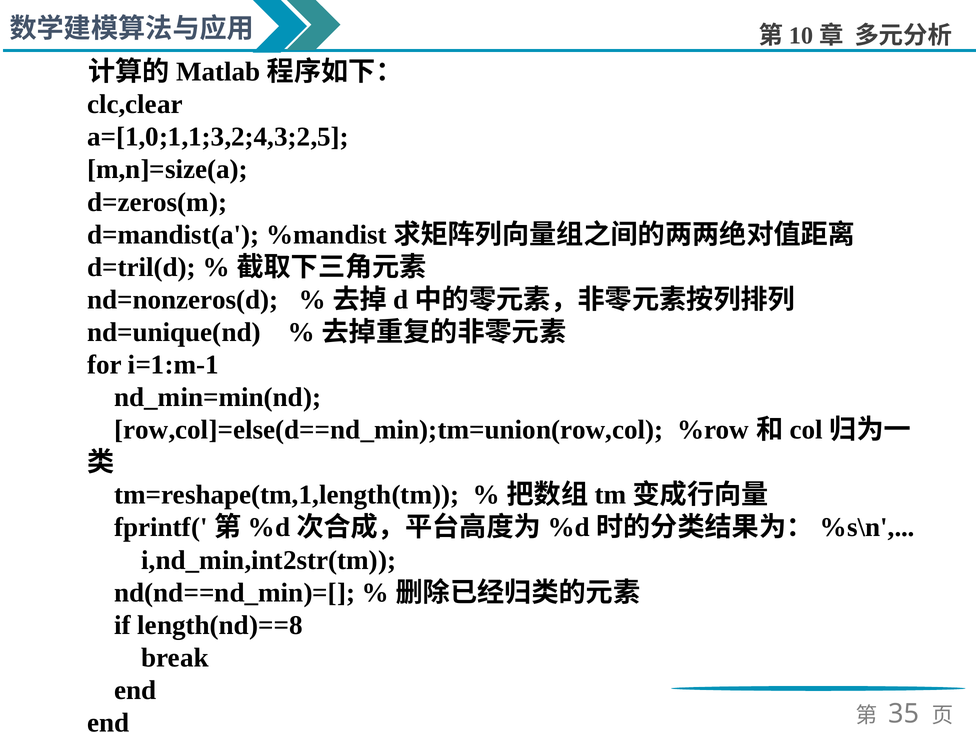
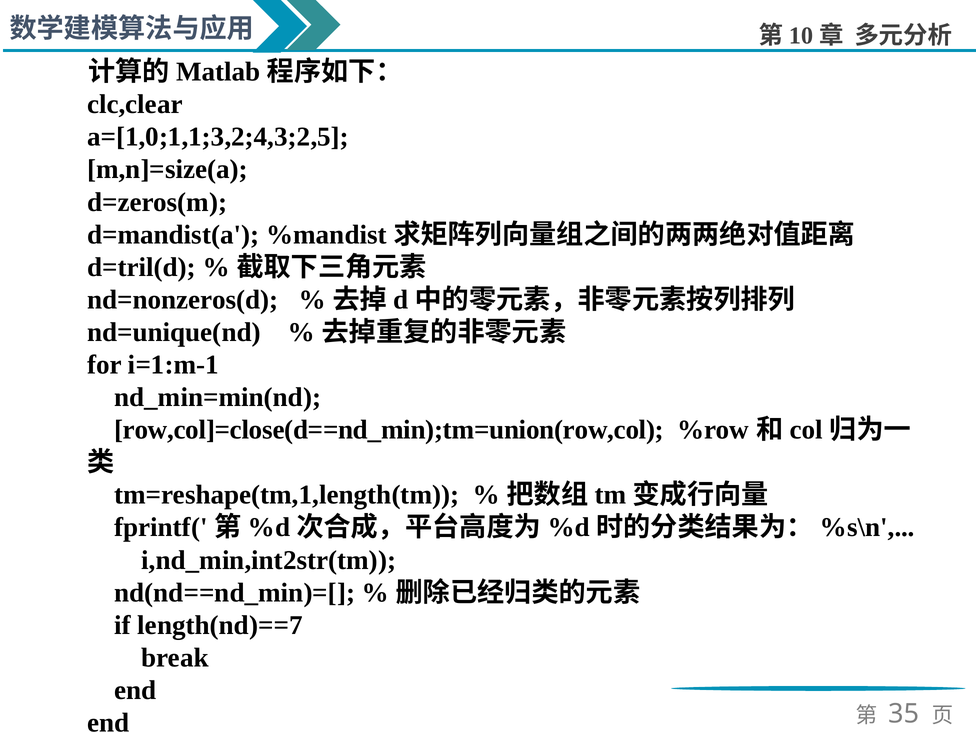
row,col]=else(d==nd_min);tm=union(row,col: row,col]=else(d==nd_min);tm=union(row,col -> row,col]=close(d==nd_min);tm=union(row,col
length(nd)==8: length(nd)==8 -> length(nd)==7
